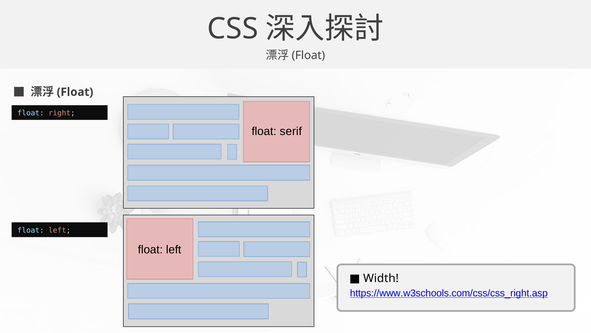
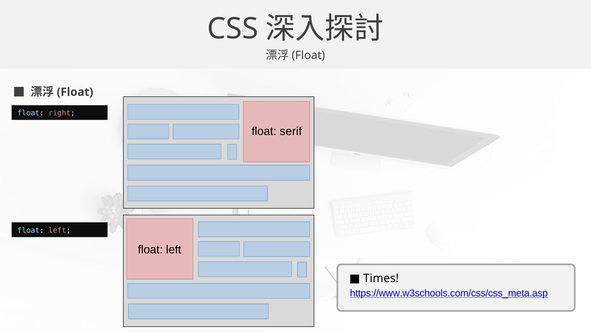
Width: Width -> Times
https://www.w3schools.com/css/css_right.asp: https://www.w3schools.com/css/css_right.asp -> https://www.w3schools.com/css/css_meta.asp
